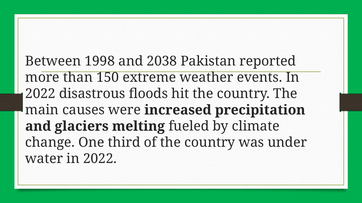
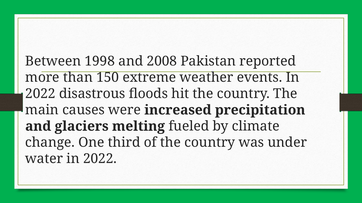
2038: 2038 -> 2008
